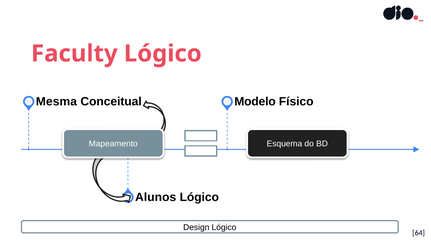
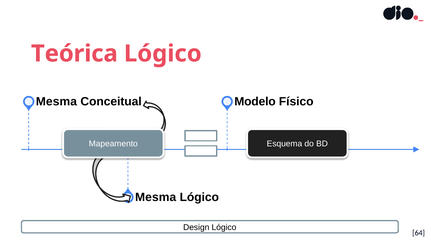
Faculty: Faculty -> Teórica
Alunos at (156, 198): Alunos -> Mesma
